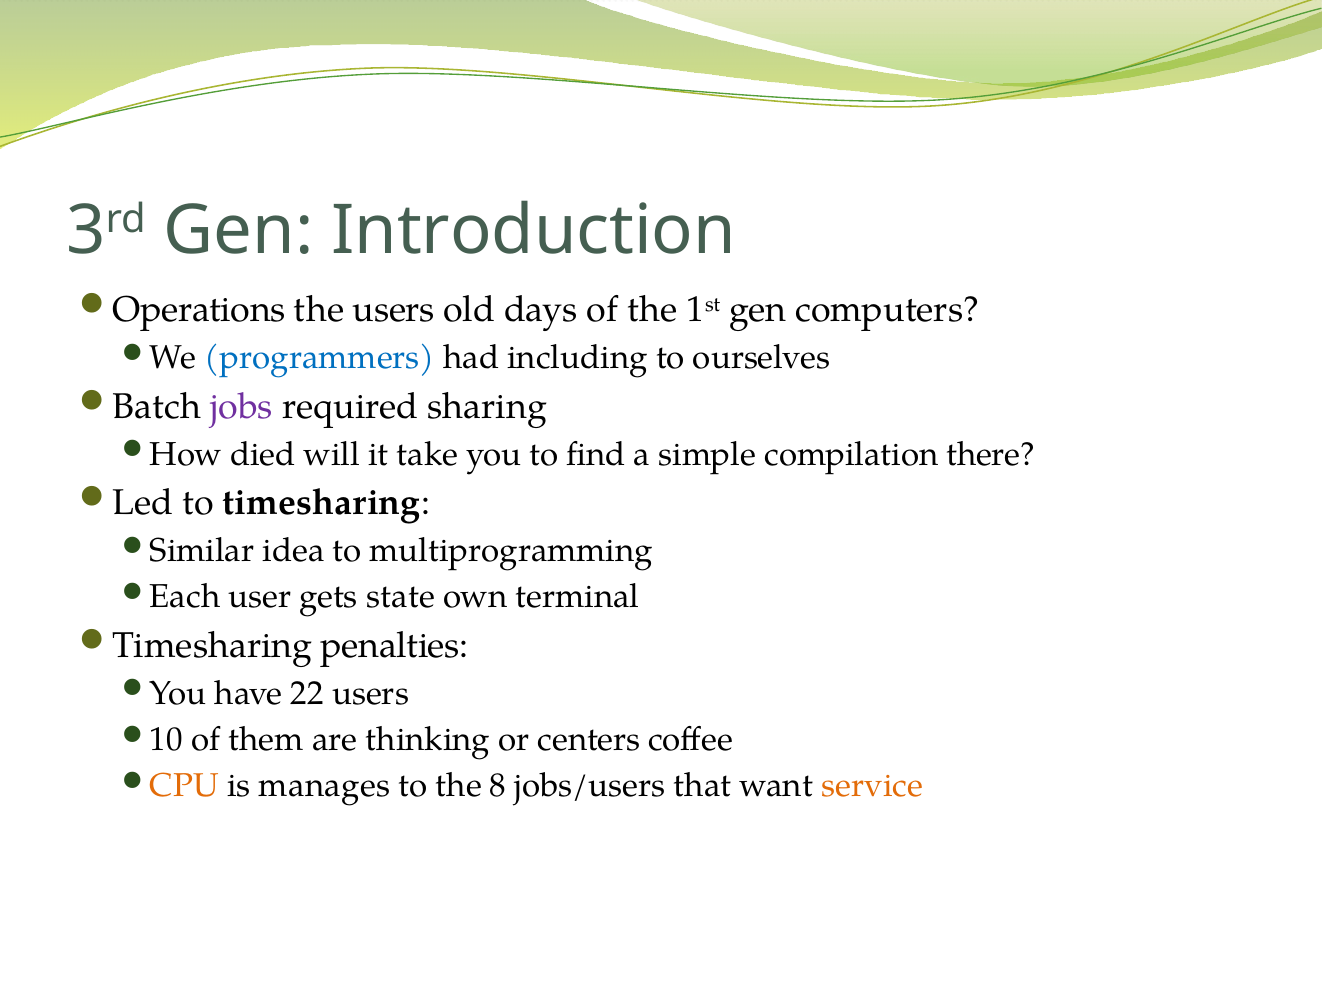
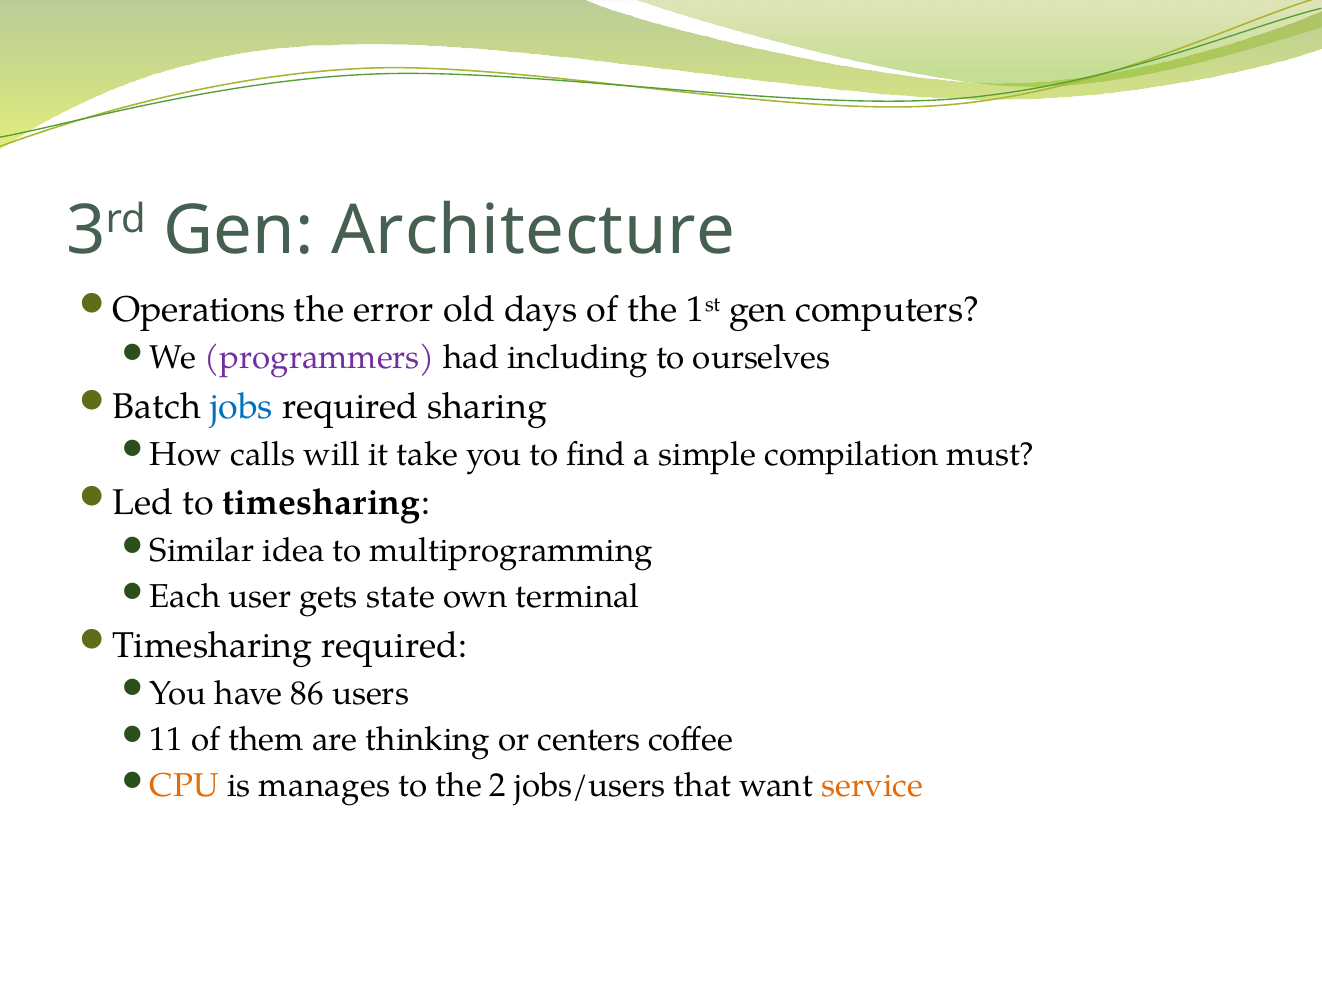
Introduction: Introduction -> Architecture
the users: users -> error
programmers colour: blue -> purple
jobs colour: purple -> blue
died: died -> calls
there: there -> must
Timesharing penalties: penalties -> required
22: 22 -> 86
10: 10 -> 11
8: 8 -> 2
